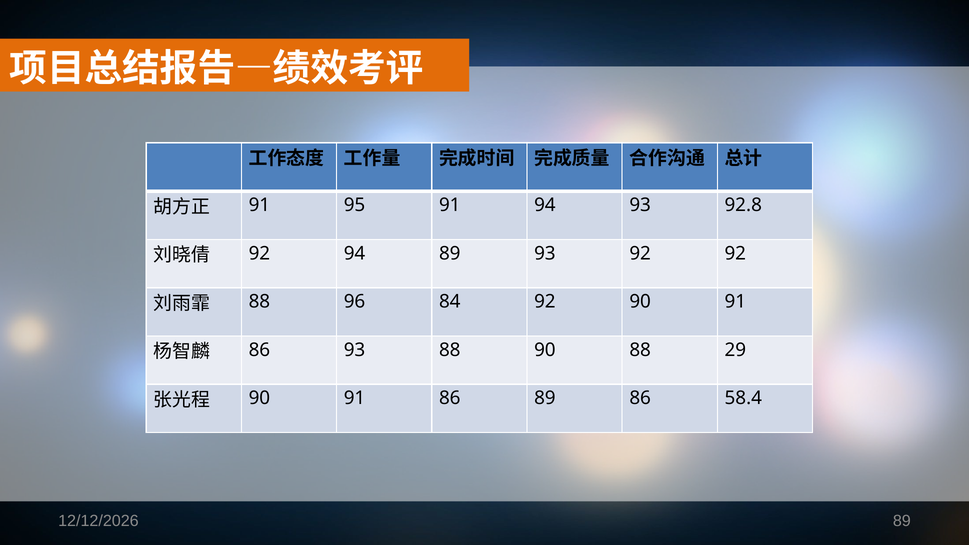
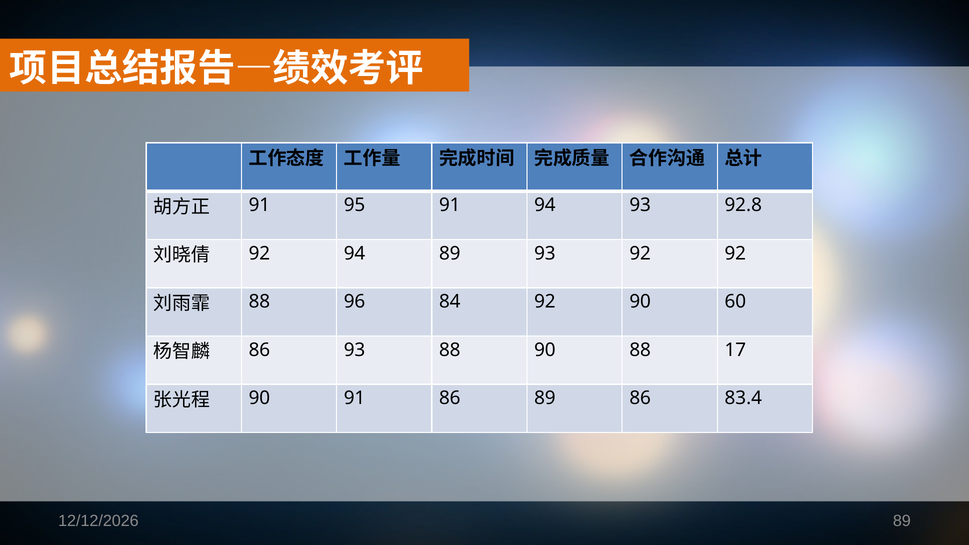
92 90 91: 91 -> 60
29: 29 -> 17
58.4: 58.4 -> 83.4
